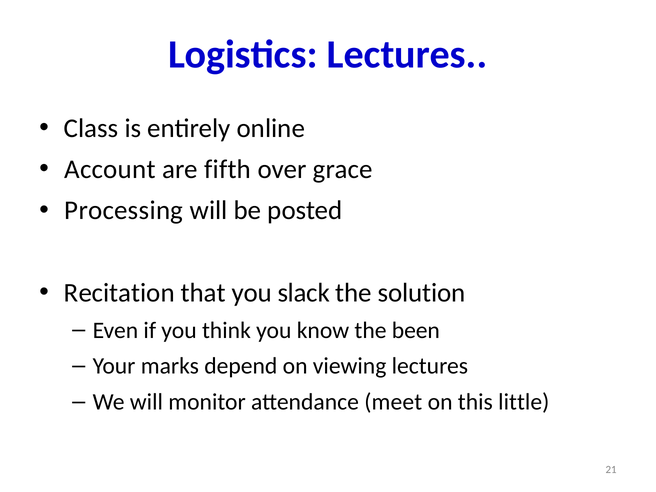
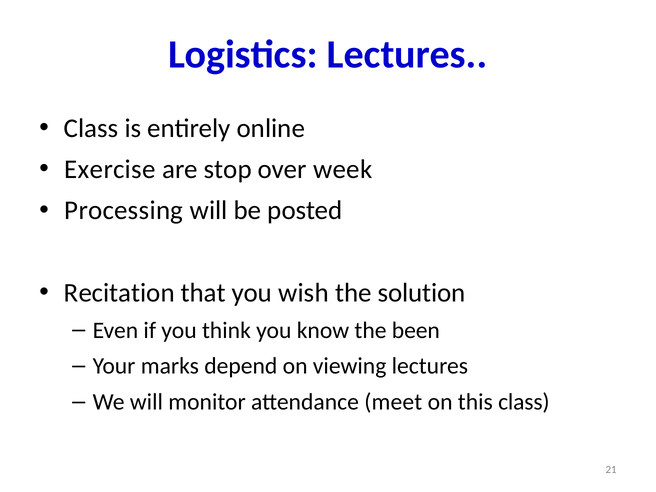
Account: Account -> Exercise
fifth: fifth -> stop
grace: grace -> week
slack: slack -> wish
this little: little -> class
